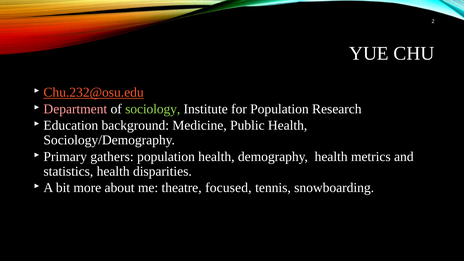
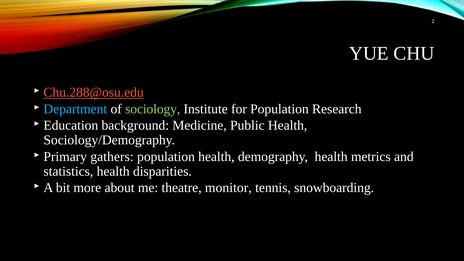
Chu.232@osu.edu: Chu.232@osu.edu -> Chu.288@osu.edu
Department colour: pink -> light blue
focused: focused -> monitor
